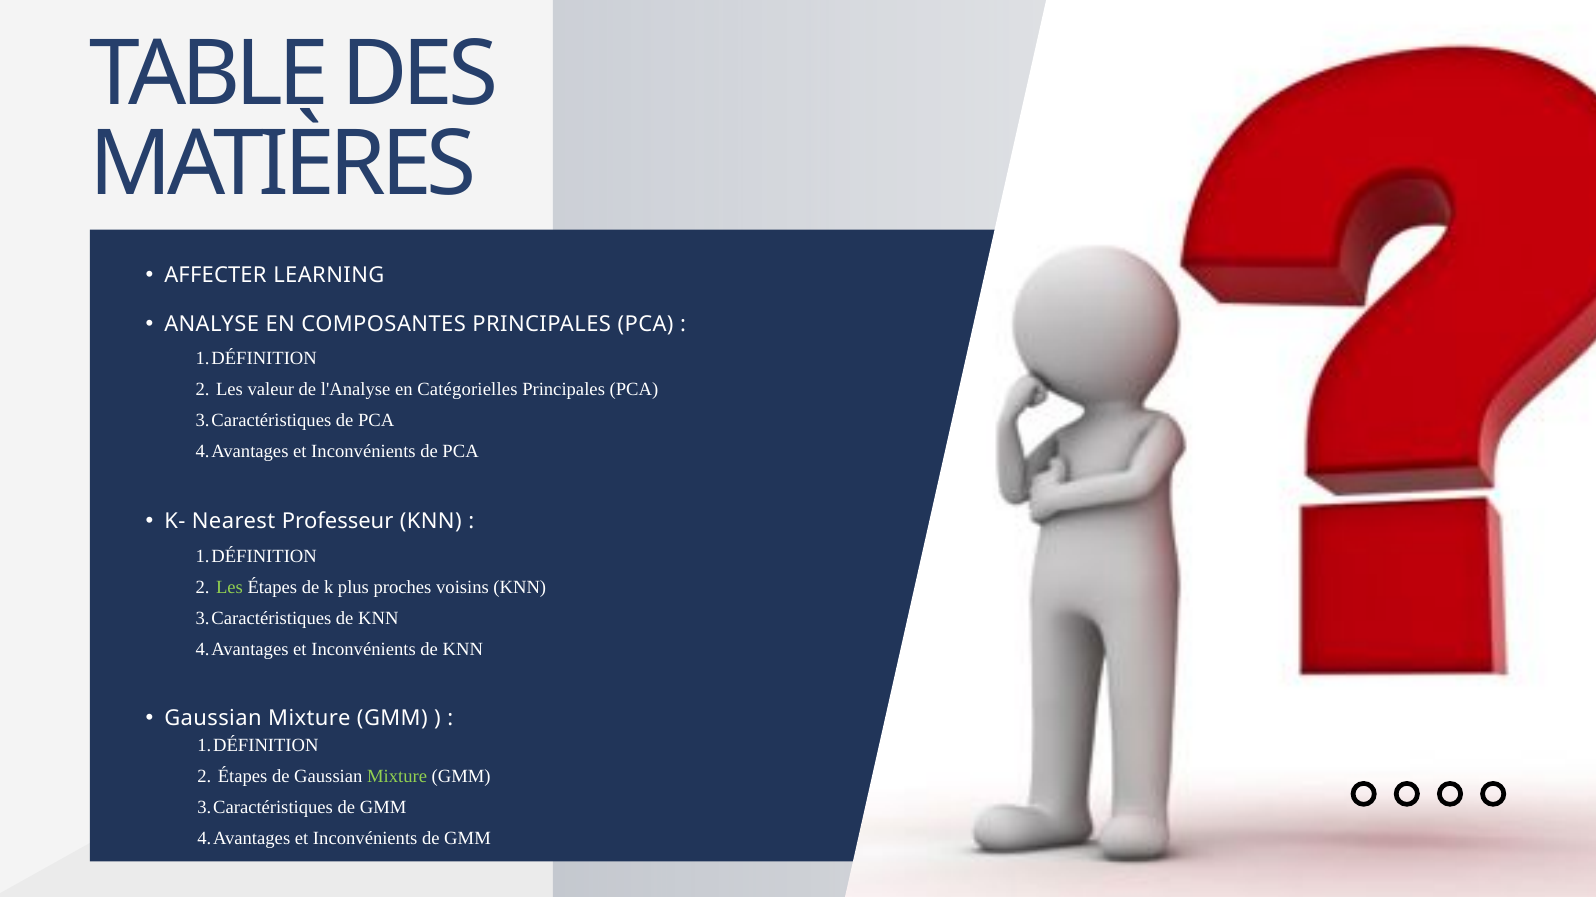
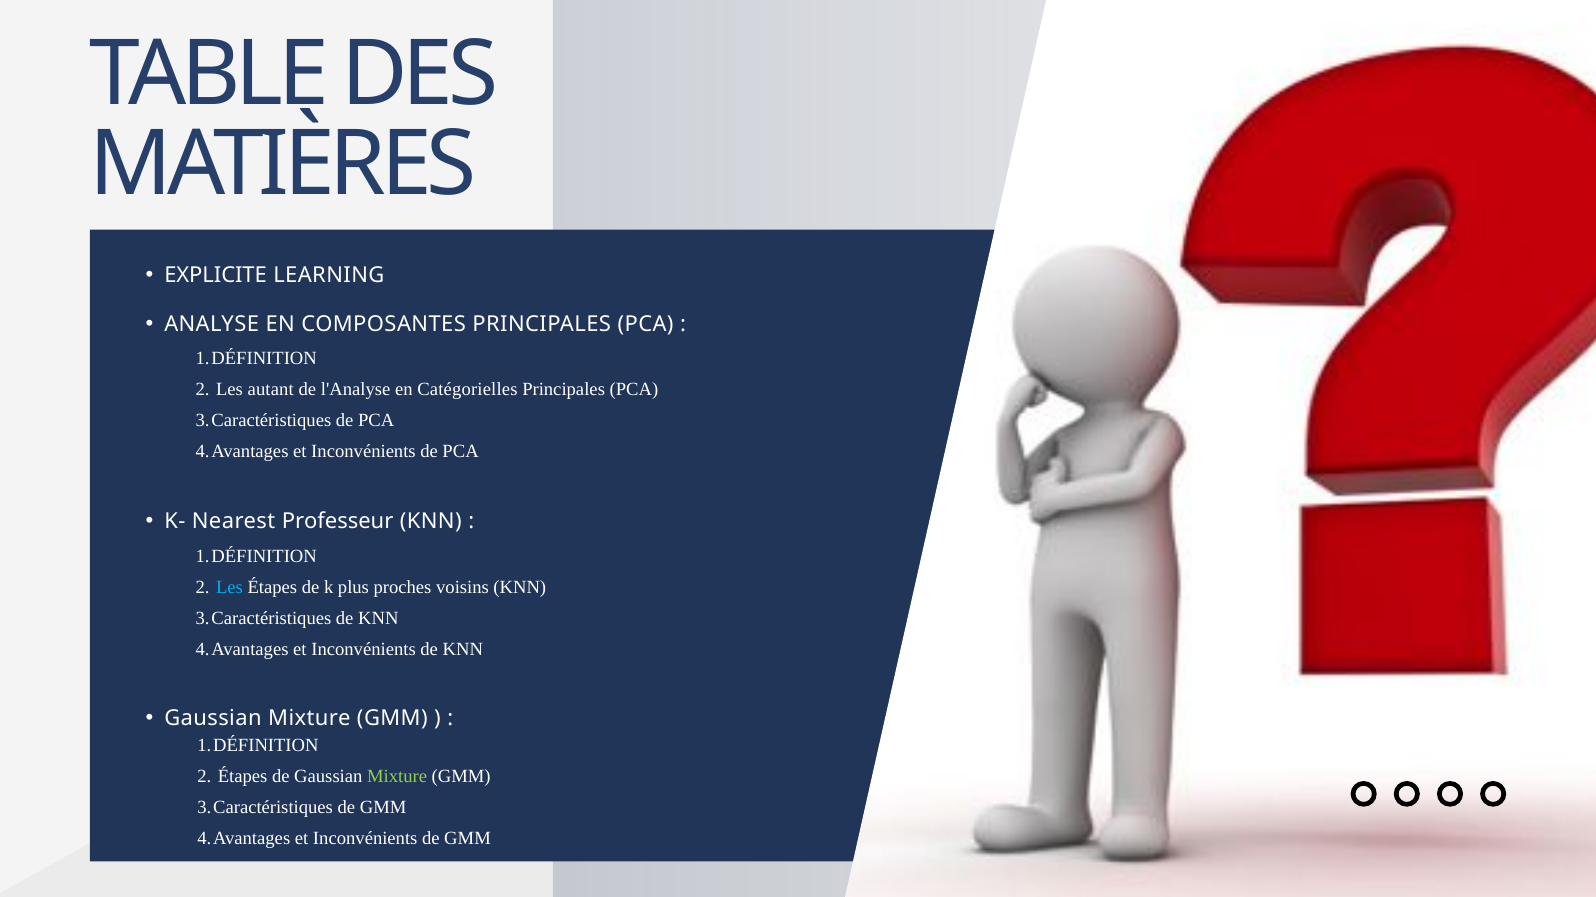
AFFECTER: AFFECTER -> EXPLICITE
valeur: valeur -> autant
Les at (230, 588) colour: light green -> light blue
